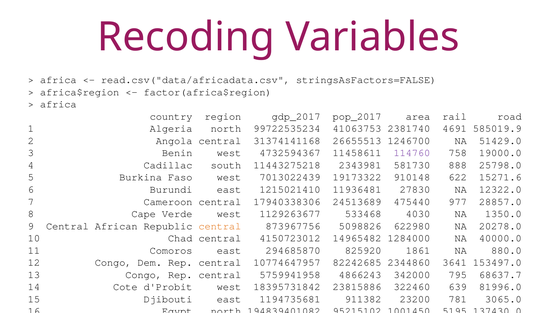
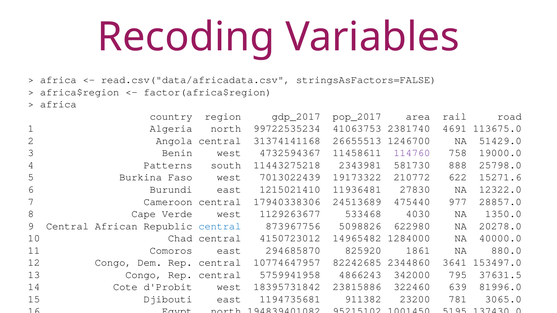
585019.9: 585019.9 -> 113675.0
Cadillac: Cadillac -> Patterns
910148: 910148 -> 210772
central at (220, 226) colour: orange -> blue
68637.7: 68637.7 -> 37631.5
